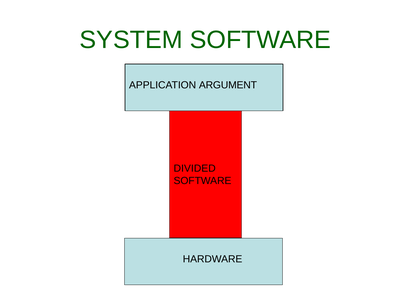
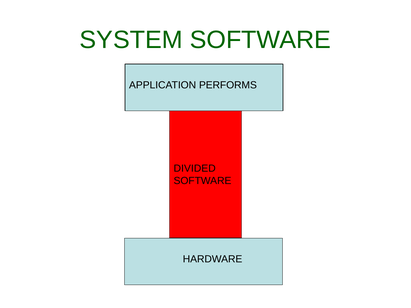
ARGUMENT: ARGUMENT -> PERFORMS
